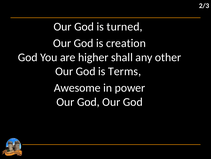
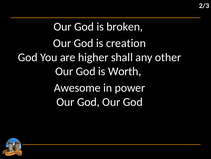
turned: turned -> broken
Terms: Terms -> Worth
